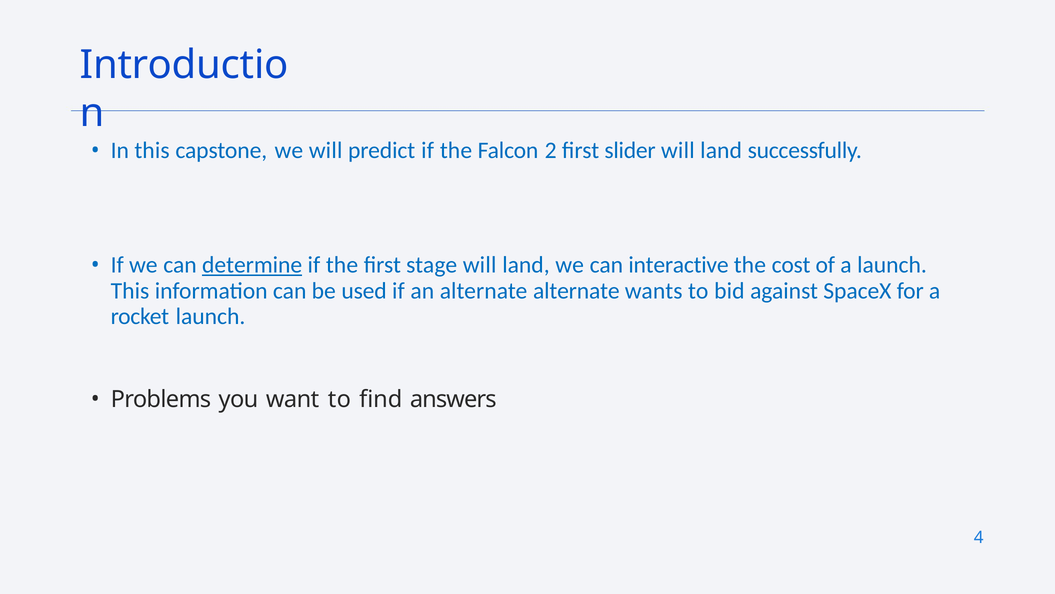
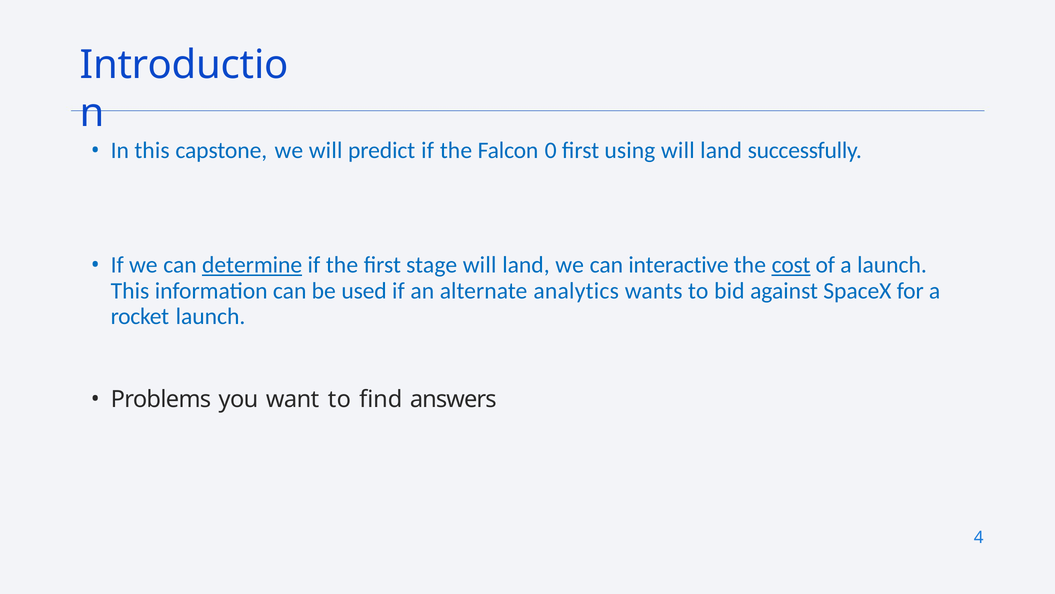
2: 2 -> 0
slider: slider -> using
cost underline: none -> present
alternate alternate: alternate -> analytics
